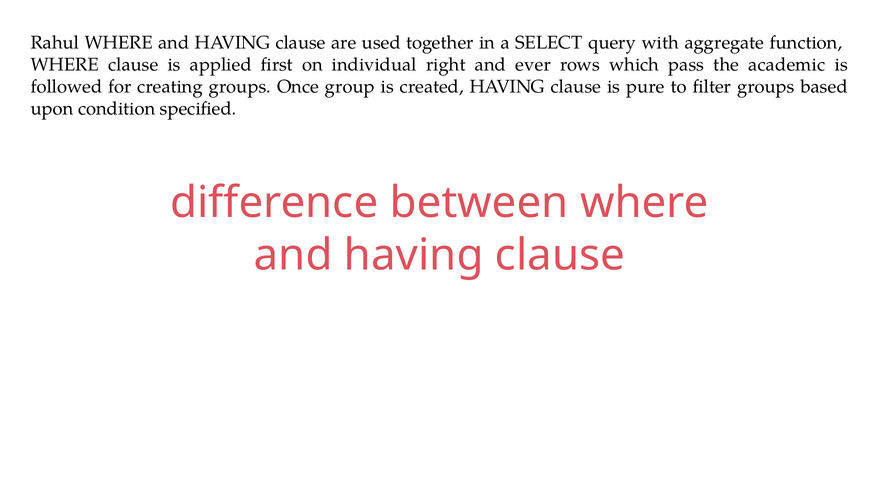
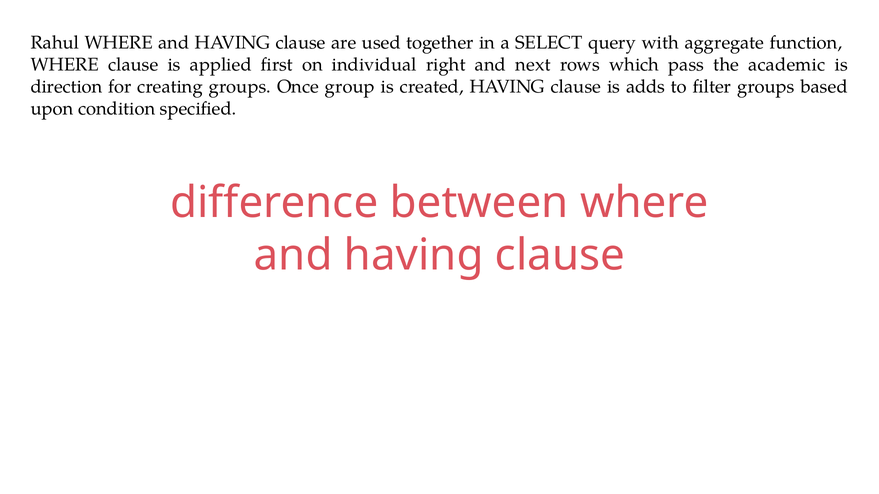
ever: ever -> next
followed: followed -> direction
pure: pure -> adds
